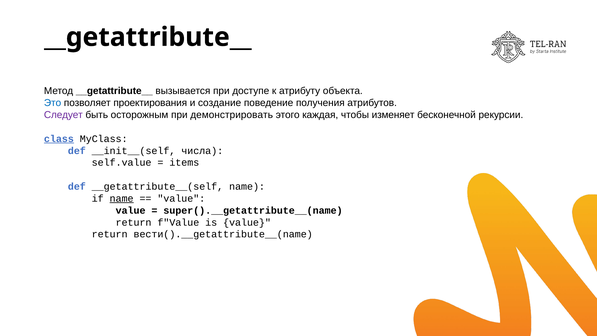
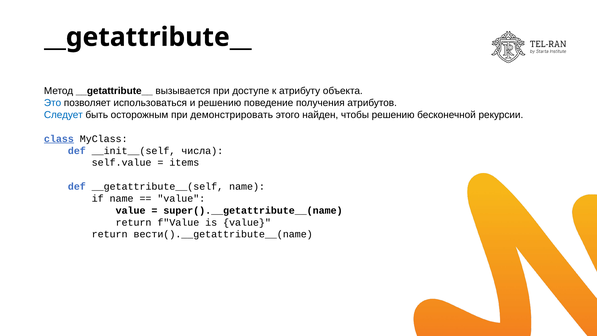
проектирования: проектирования -> использоваться
и создание: создание -> решению
Следует colour: purple -> blue
каждая: каждая -> найден
чтобы изменяет: изменяет -> решению
name at (122, 198) underline: present -> none
